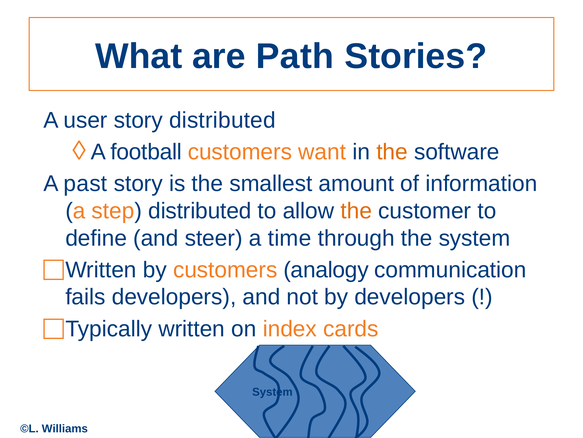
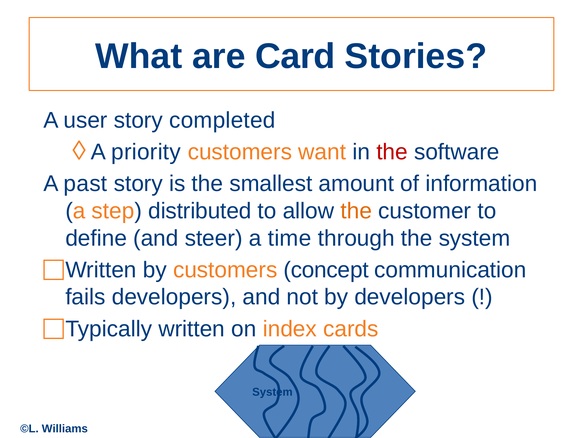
Path: Path -> Card
story distributed: distributed -> completed
football: football -> priority
the at (392, 152) colour: orange -> red
analogy: analogy -> concept
